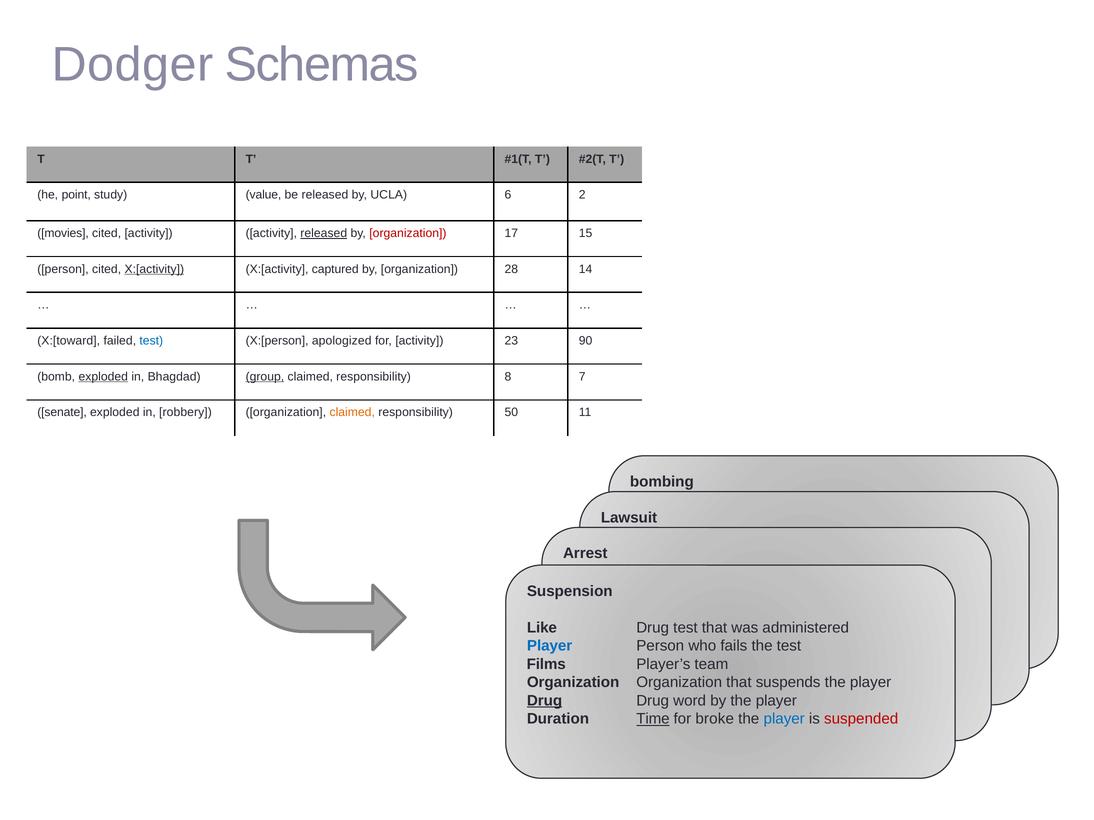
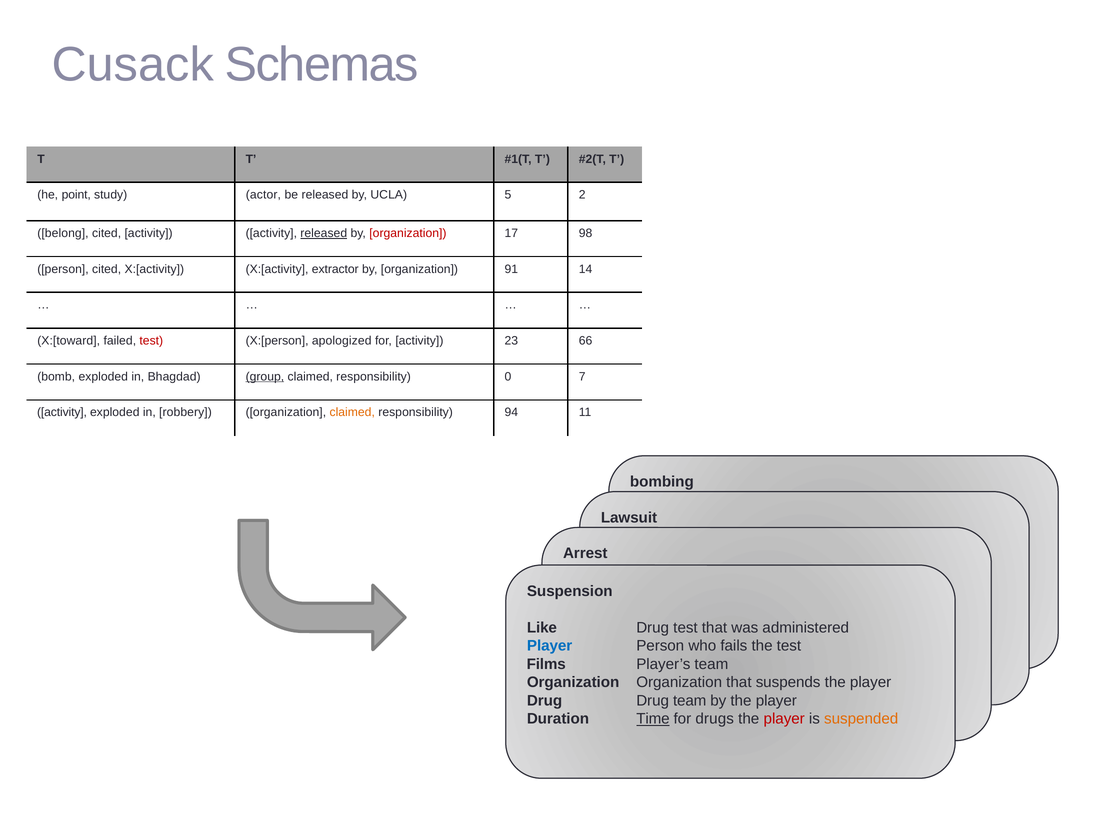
Dodger: Dodger -> Cusack
value: value -> actor
6: 6 -> 5
movies: movies -> belong
15: 15 -> 98
X:[activity at (154, 269) underline: present -> none
captured: captured -> extractor
28: 28 -> 91
test at (151, 341) colour: blue -> red
90: 90 -> 66
exploded at (103, 377) underline: present -> none
8: 8 -> 0
senate at (62, 413): senate -> activity
50: 50 -> 94
Drug at (545, 701) underline: present -> none
Drug word: word -> team
broke: broke -> drugs
player at (784, 719) colour: blue -> red
suspended at (861, 719) colour: red -> orange
